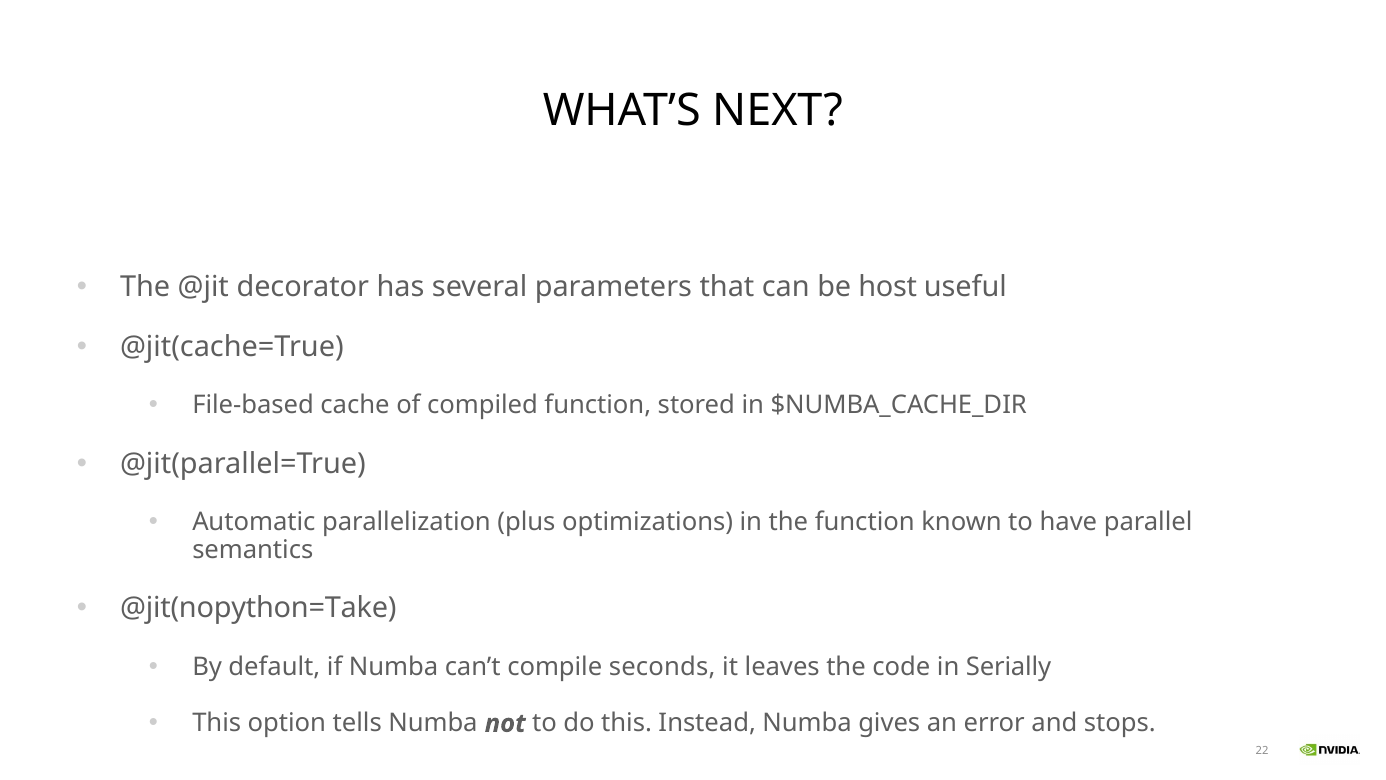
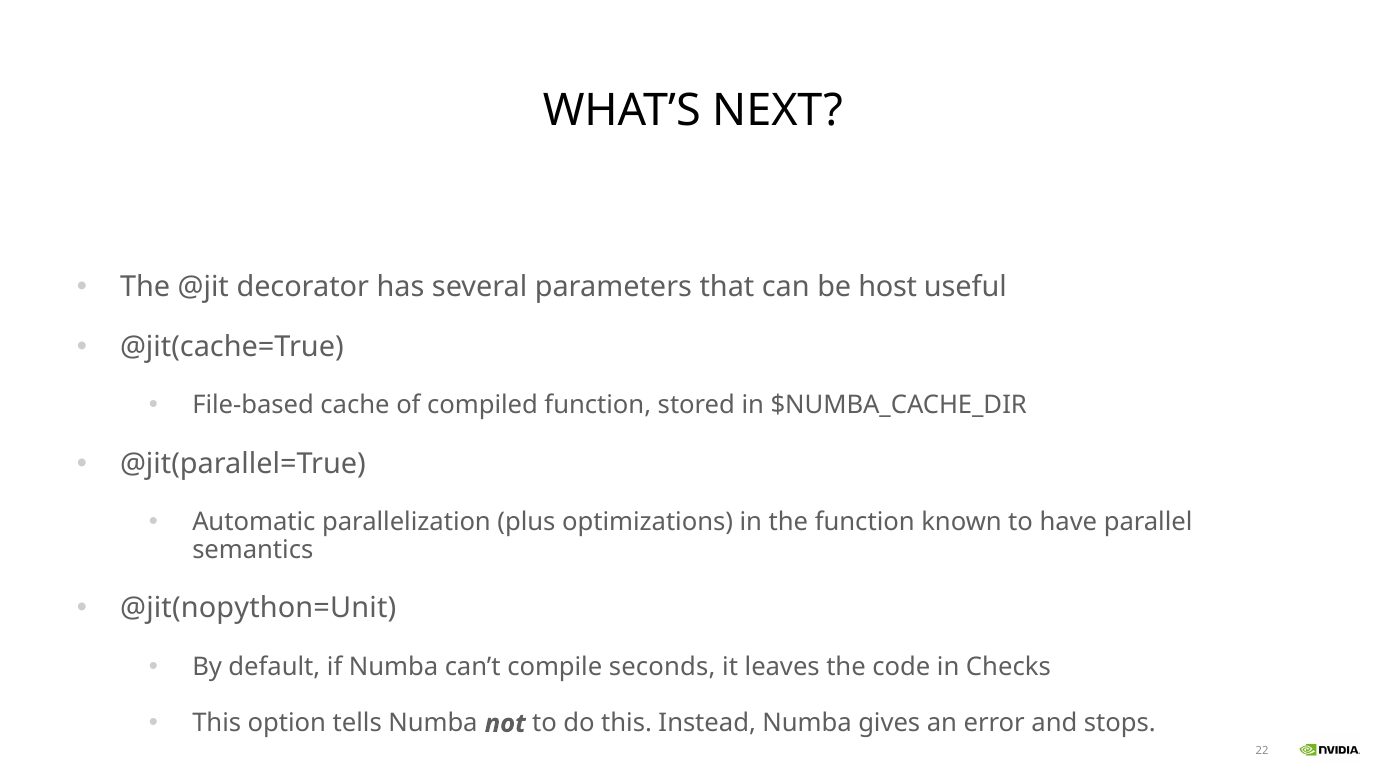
@jit(nopython=Take: @jit(nopython=Take -> @jit(nopython=Unit
Serially: Serially -> Checks
